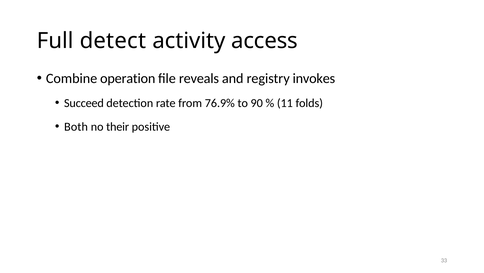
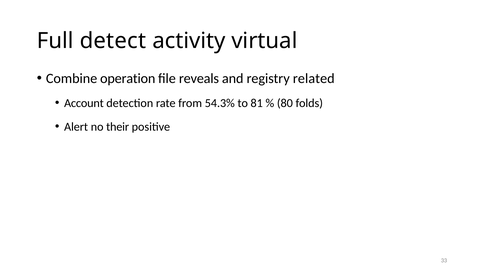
access: access -> virtual
invokes: invokes -> related
Succeed: Succeed -> Account
76.9%: 76.9% -> 54.3%
90: 90 -> 81
11: 11 -> 80
Both: Both -> Alert
